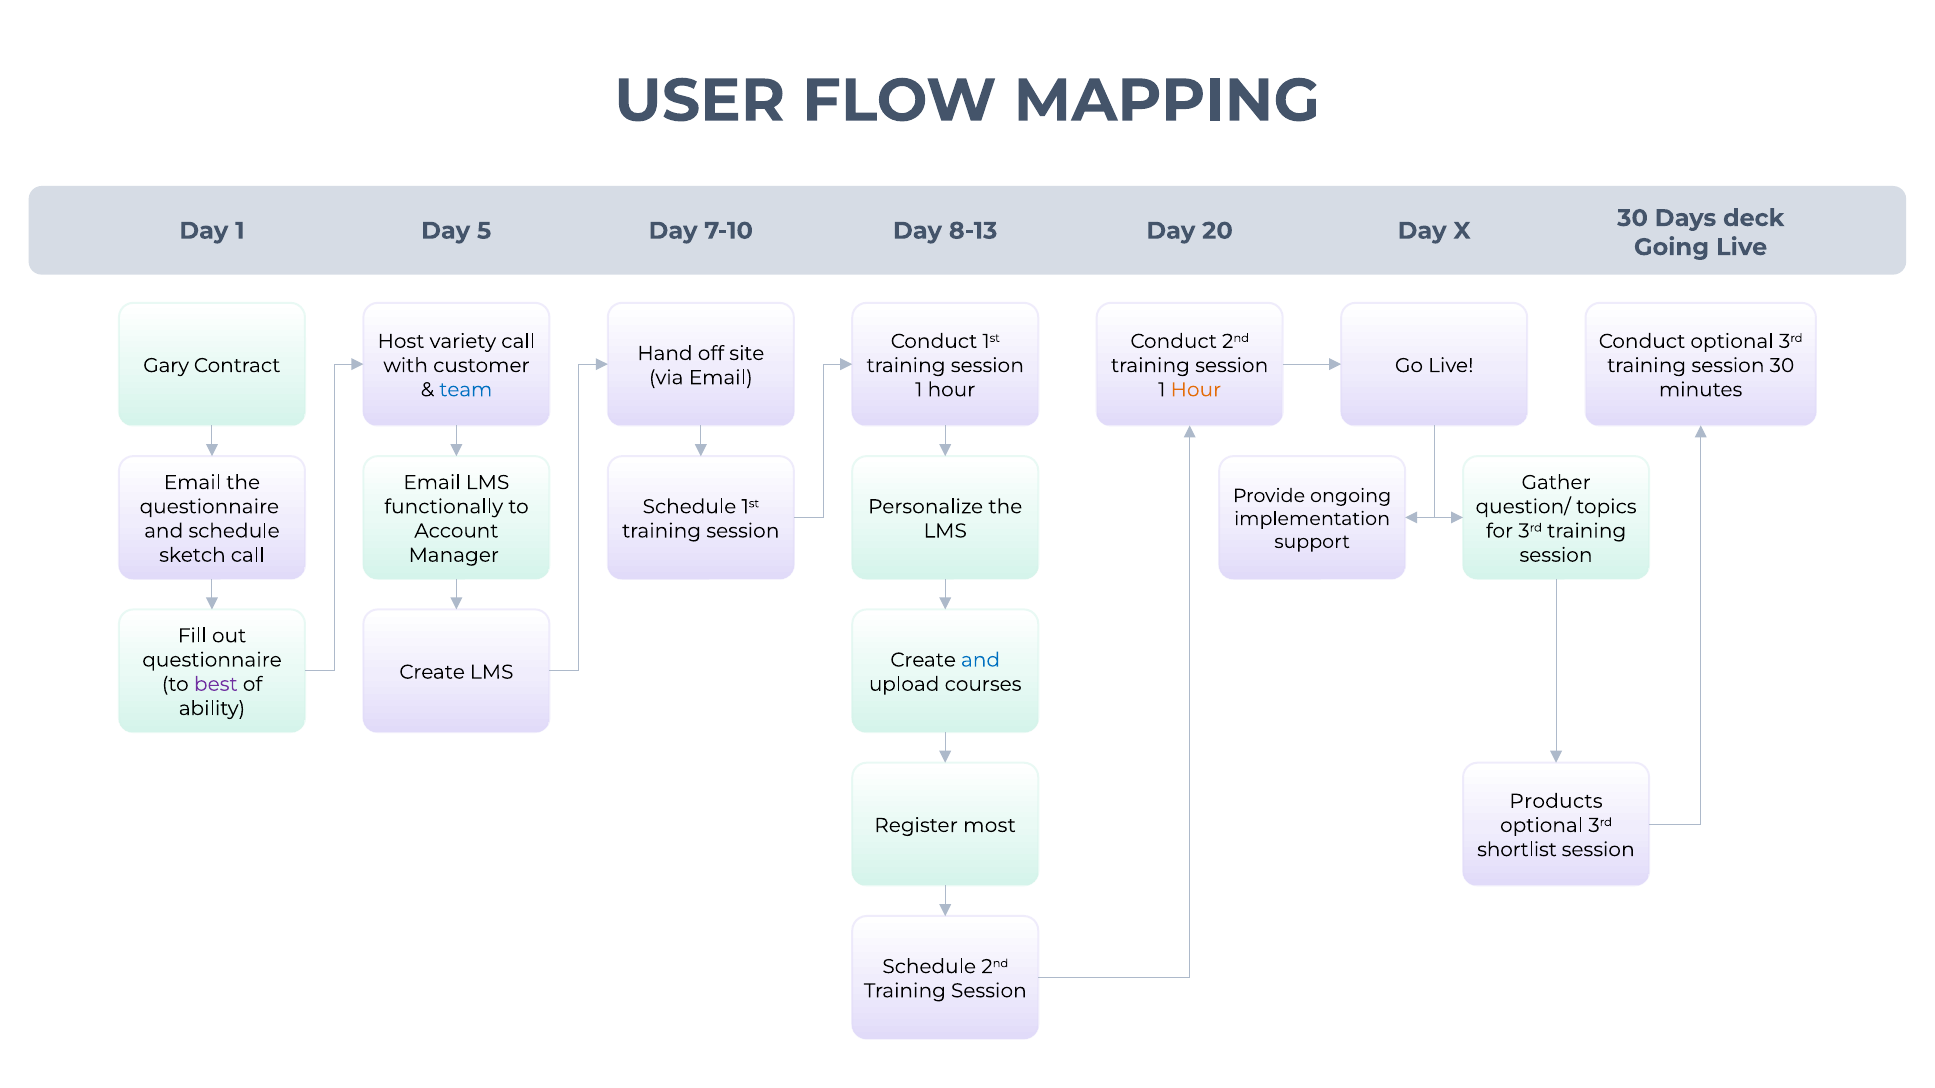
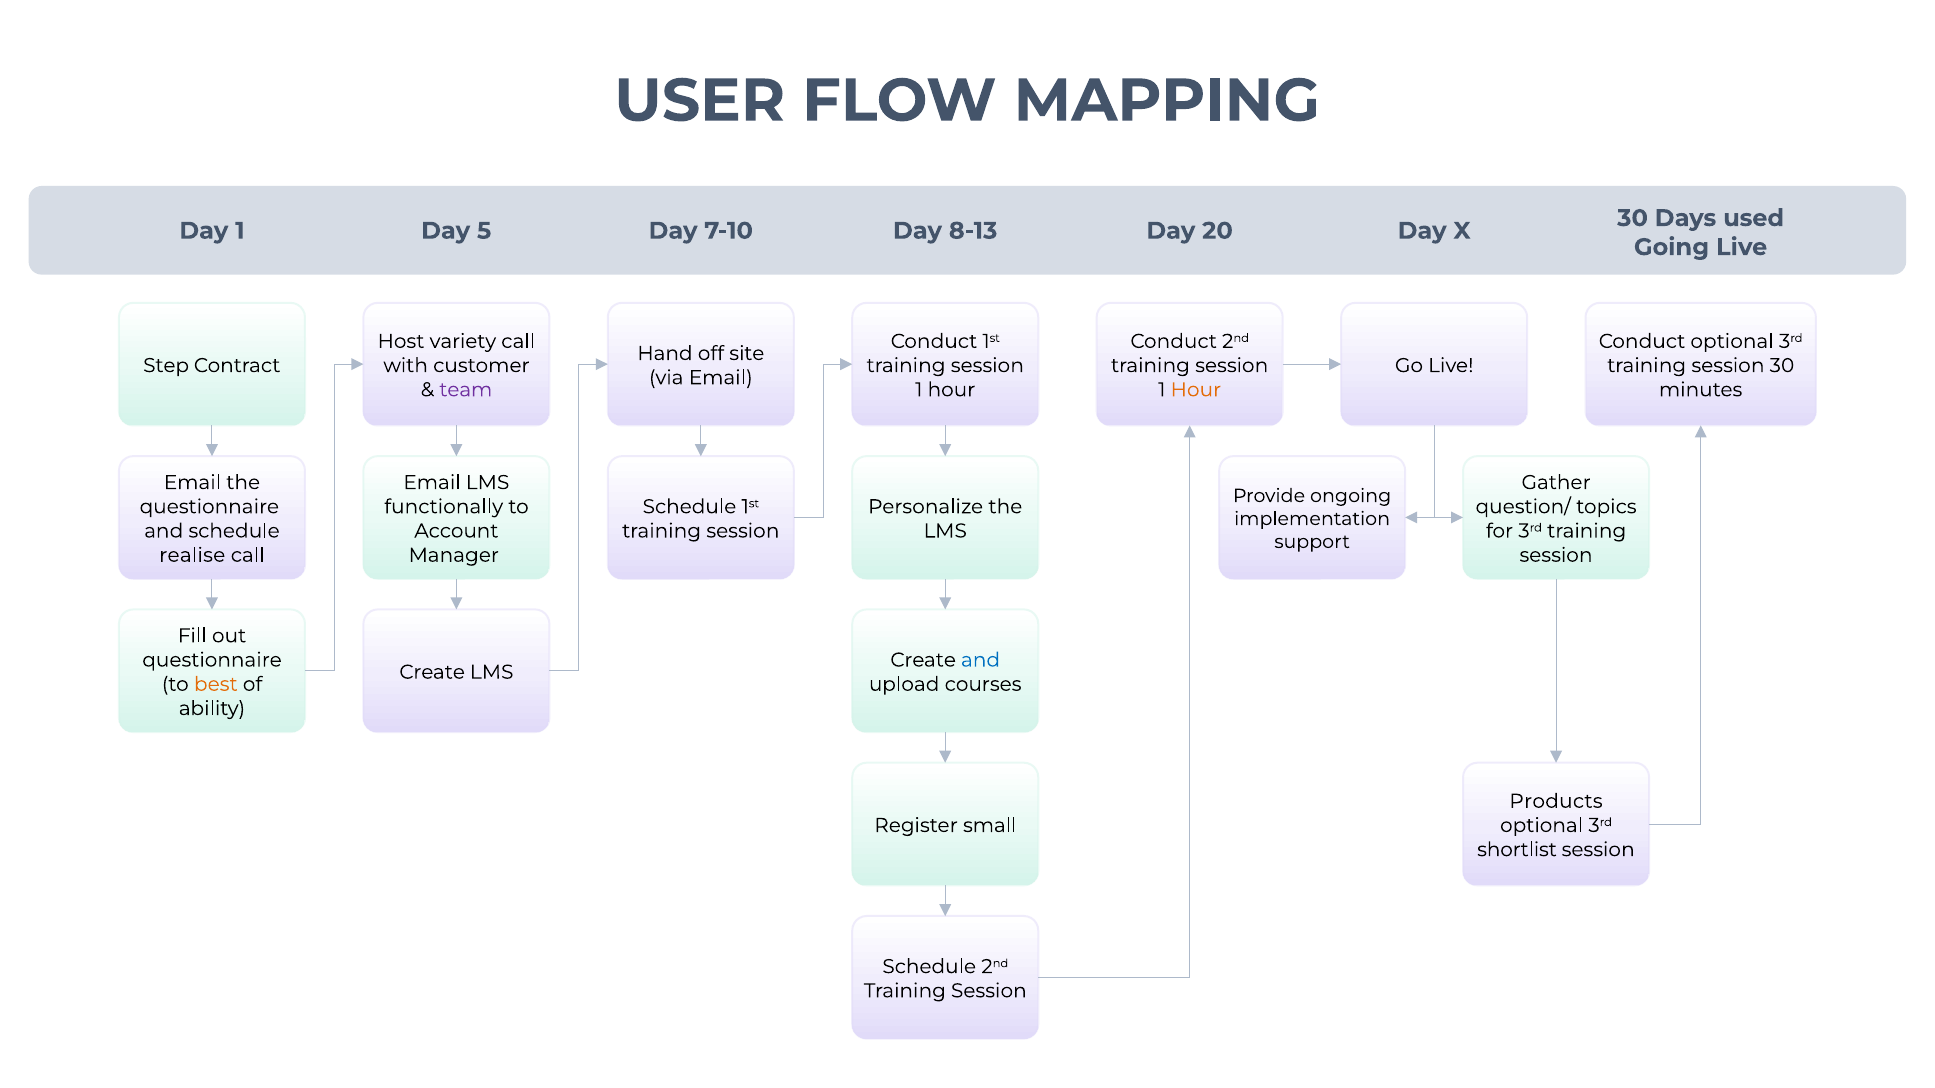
deck: deck -> used
Gary: Gary -> Step
team colour: blue -> purple
sketch: sketch -> realise
best colour: purple -> orange
most: most -> small
